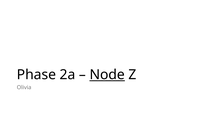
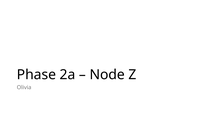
Node underline: present -> none
